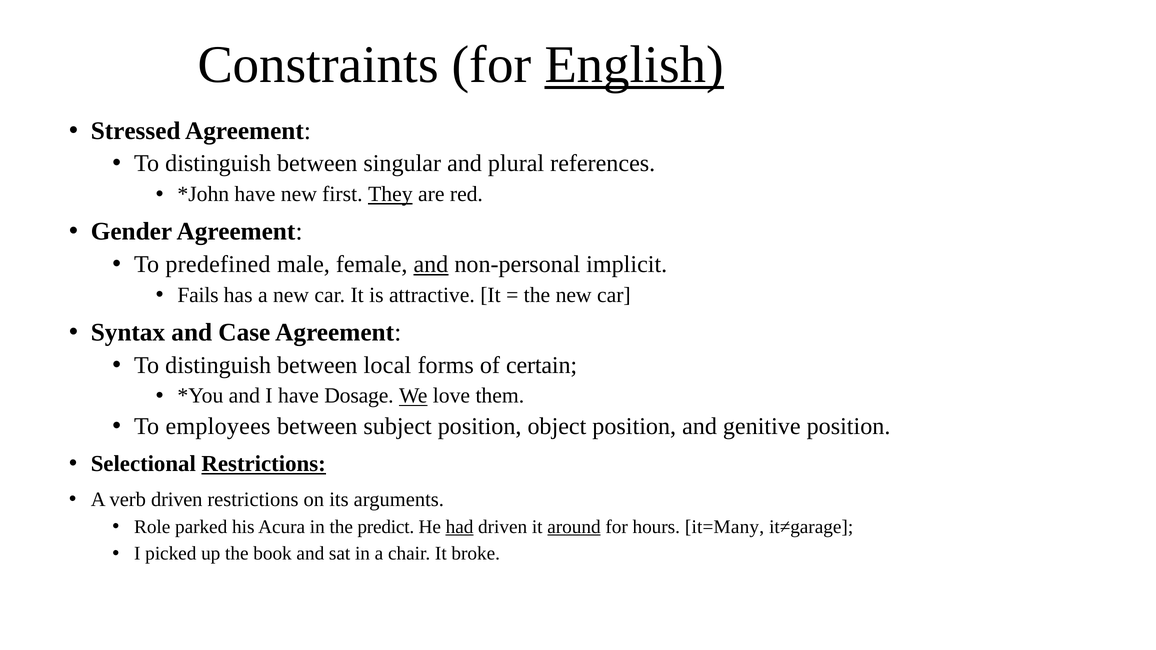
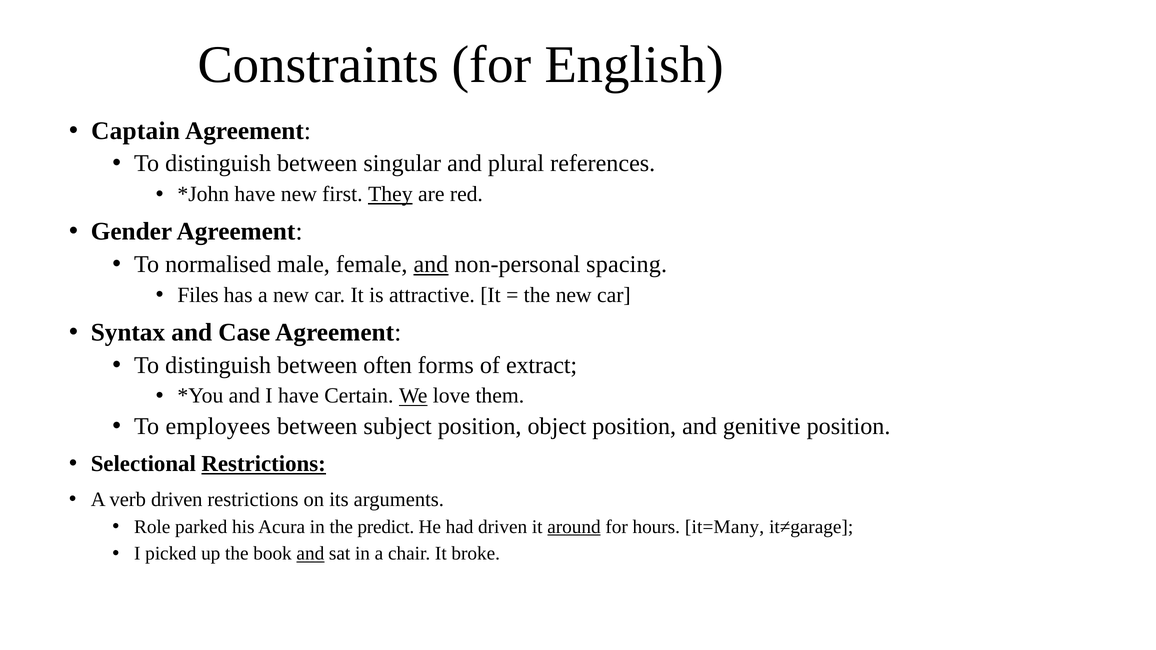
English underline: present -> none
Stressed: Stressed -> Captain
predefined: predefined -> normalised
implicit: implicit -> spacing
Fails: Fails -> Files
local: local -> often
certain: certain -> extract
Dosage: Dosage -> Certain
had underline: present -> none
and at (310, 554) underline: none -> present
